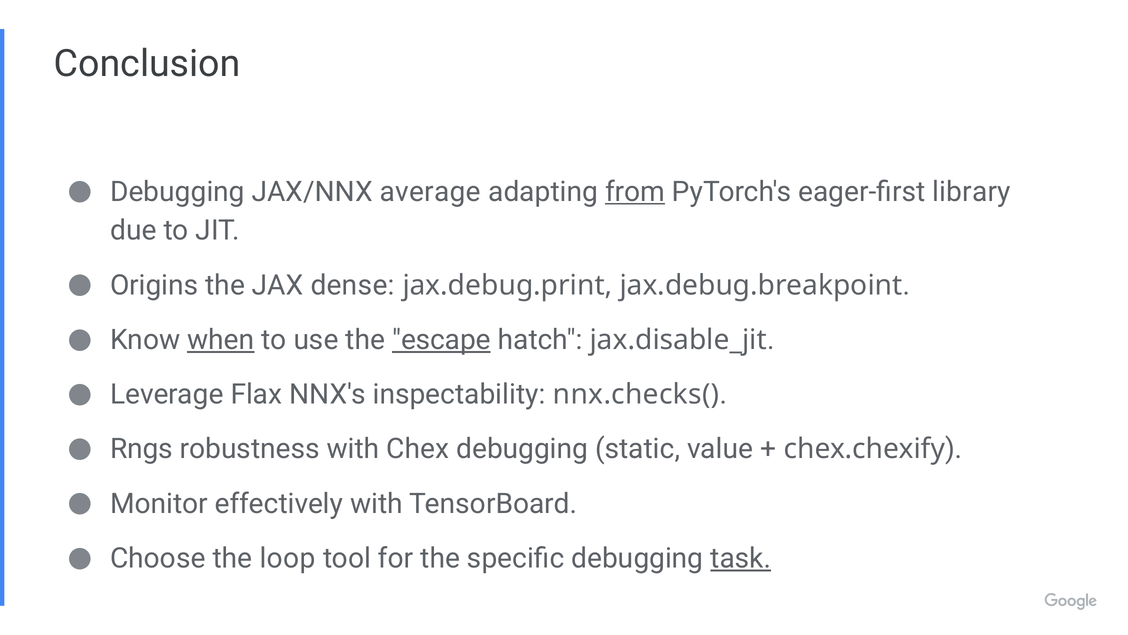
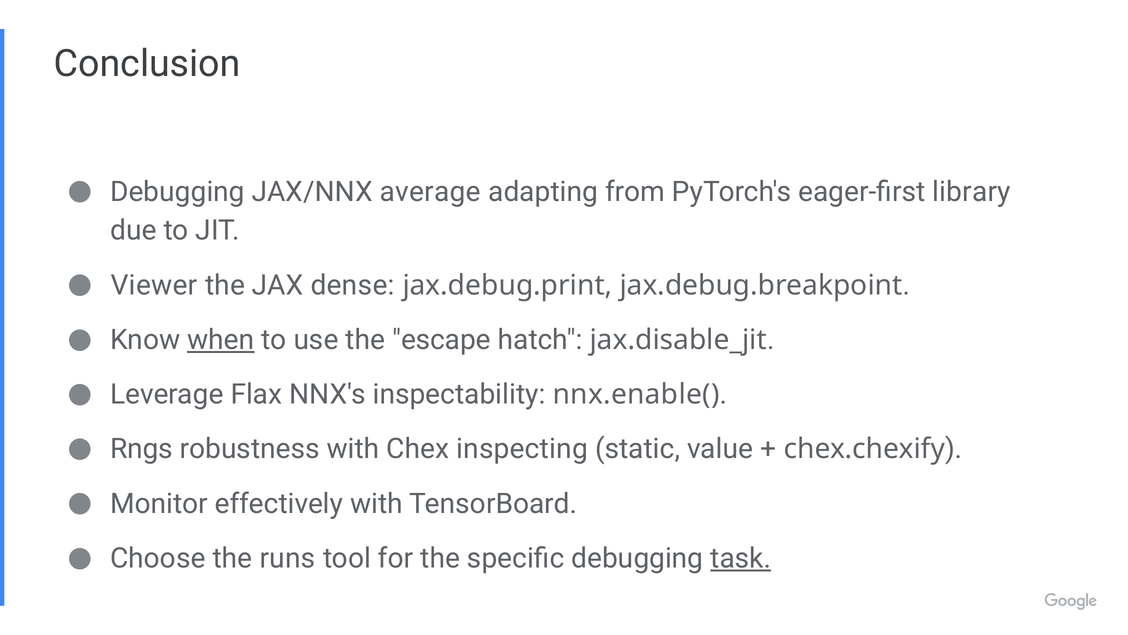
from underline: present -> none
Origins: Origins -> Viewer
escape underline: present -> none
nnx.checks(: nnx.checks( -> nnx.enable(
Chex debugging: debugging -> inspecting
loop: loop -> runs
